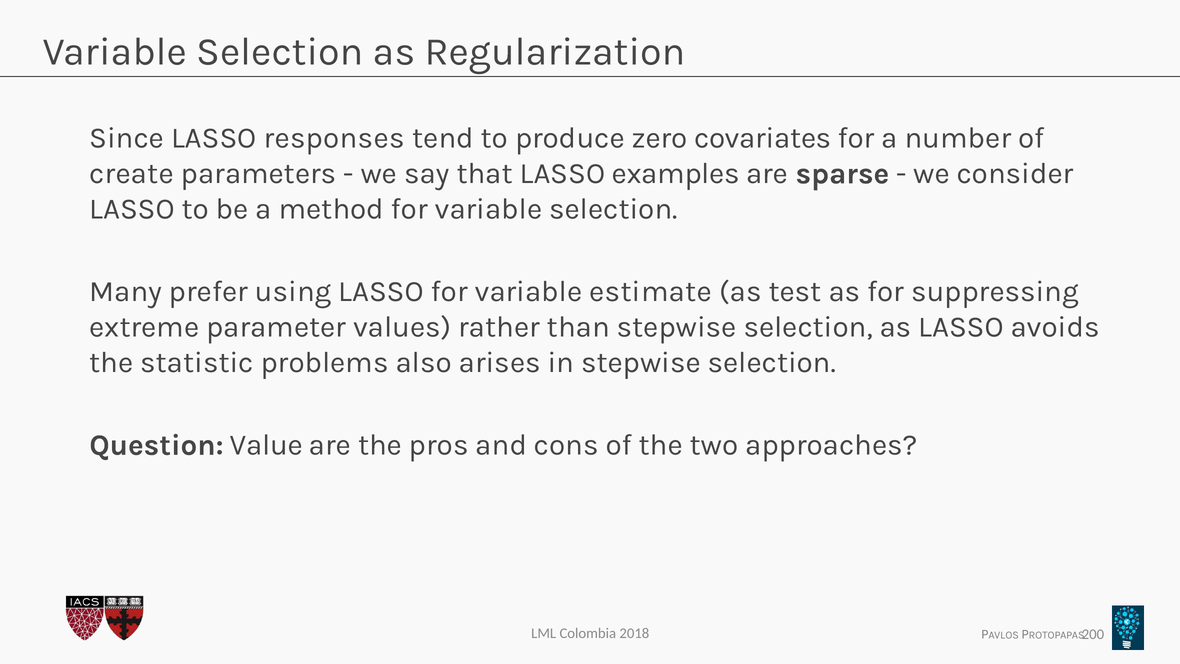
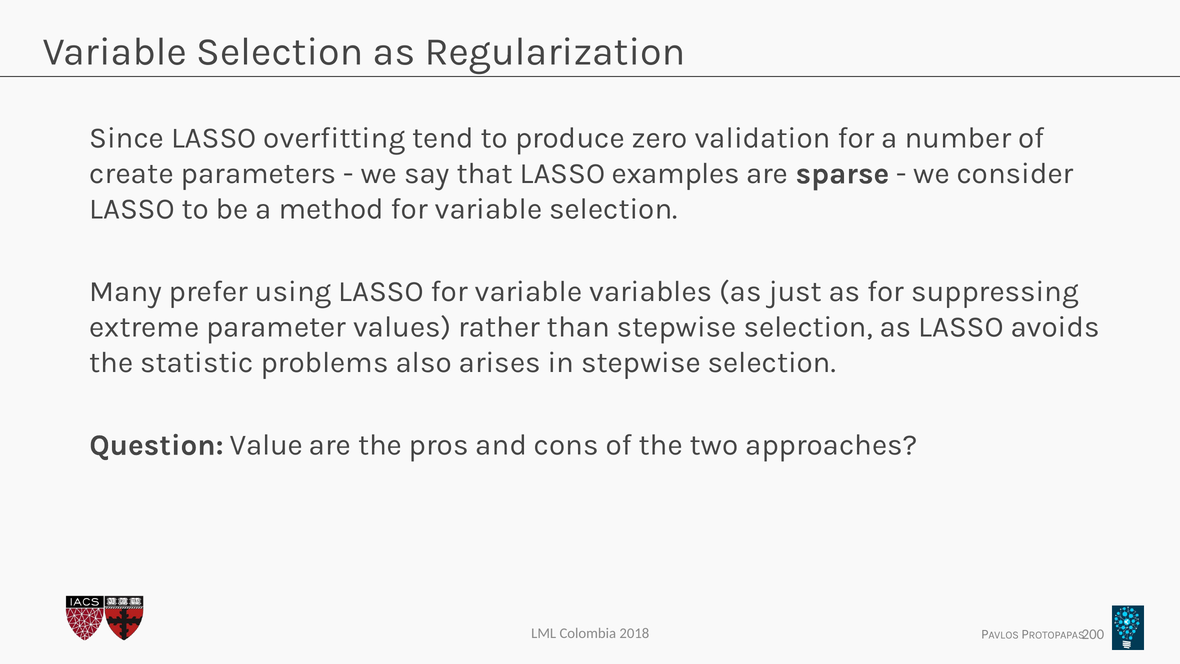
responses: responses -> overfitting
covariates: covariates -> validation
estimate: estimate -> variables
test: test -> just
